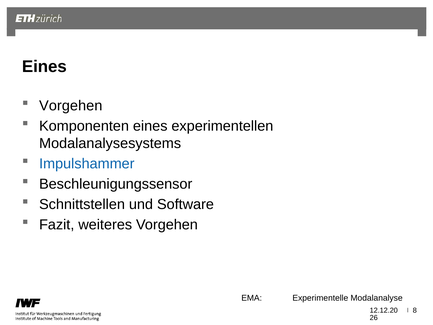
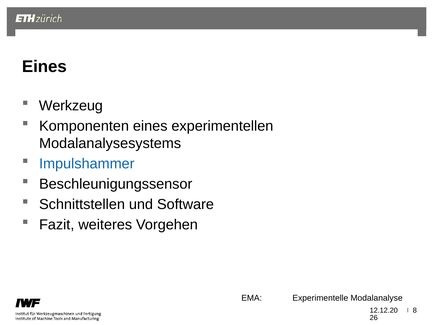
Vorgehen at (71, 106): Vorgehen -> Werkzeug
